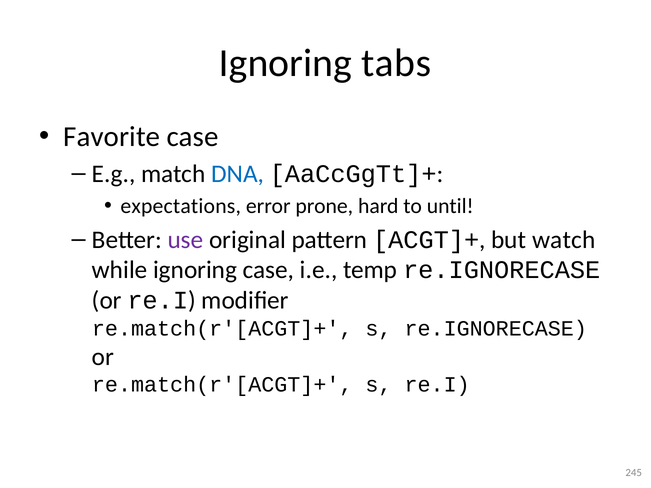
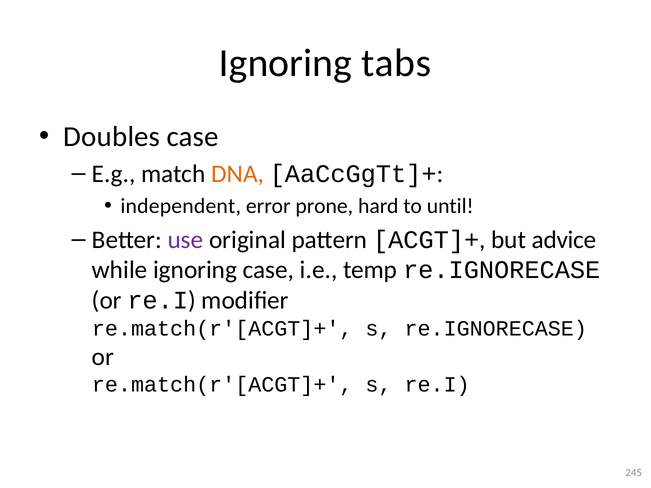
Favorite: Favorite -> Doubles
DNA colour: blue -> orange
expectations: expectations -> independent
watch: watch -> advice
